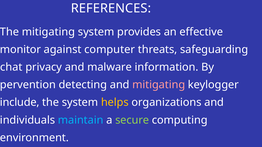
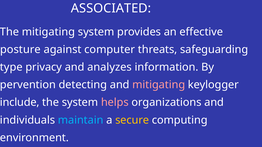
REFERENCES: REFERENCES -> ASSOCIATED
monitor: monitor -> posture
chat: chat -> type
malware: malware -> analyzes
helps colour: yellow -> pink
secure colour: light green -> yellow
